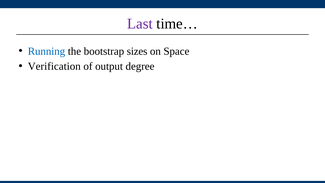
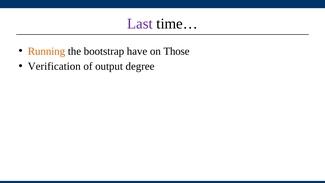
Running colour: blue -> orange
sizes: sizes -> have
Space: Space -> Those
